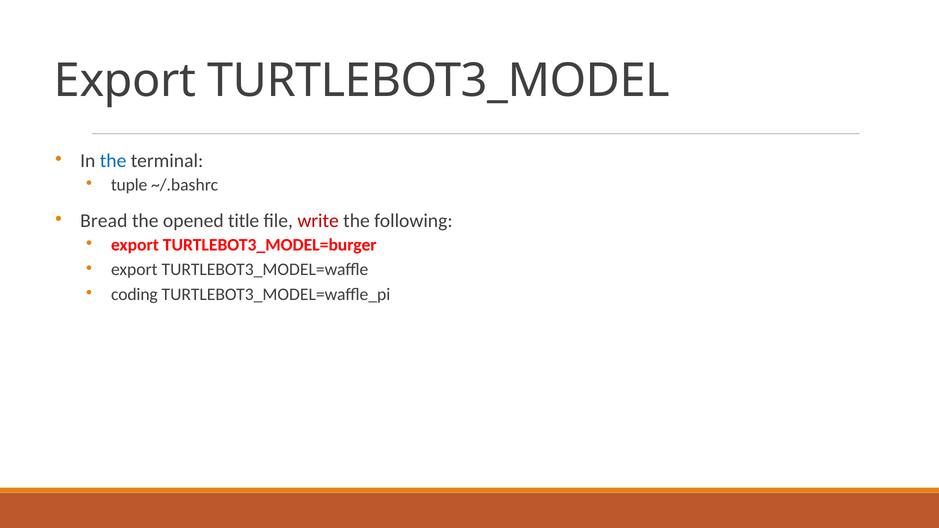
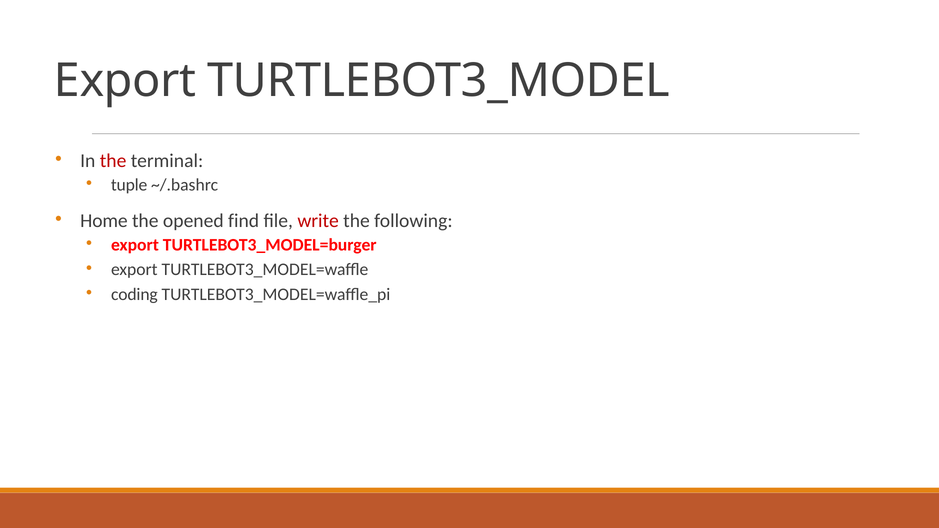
the at (113, 161) colour: blue -> red
Bread: Bread -> Home
title: title -> find
